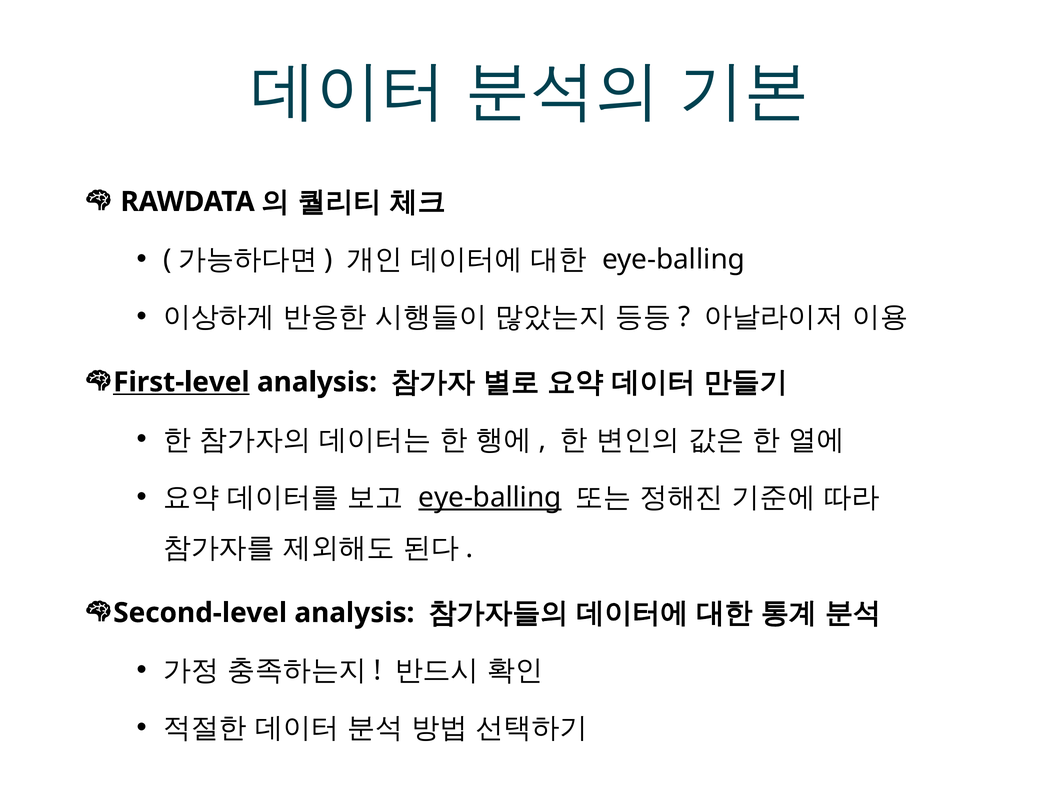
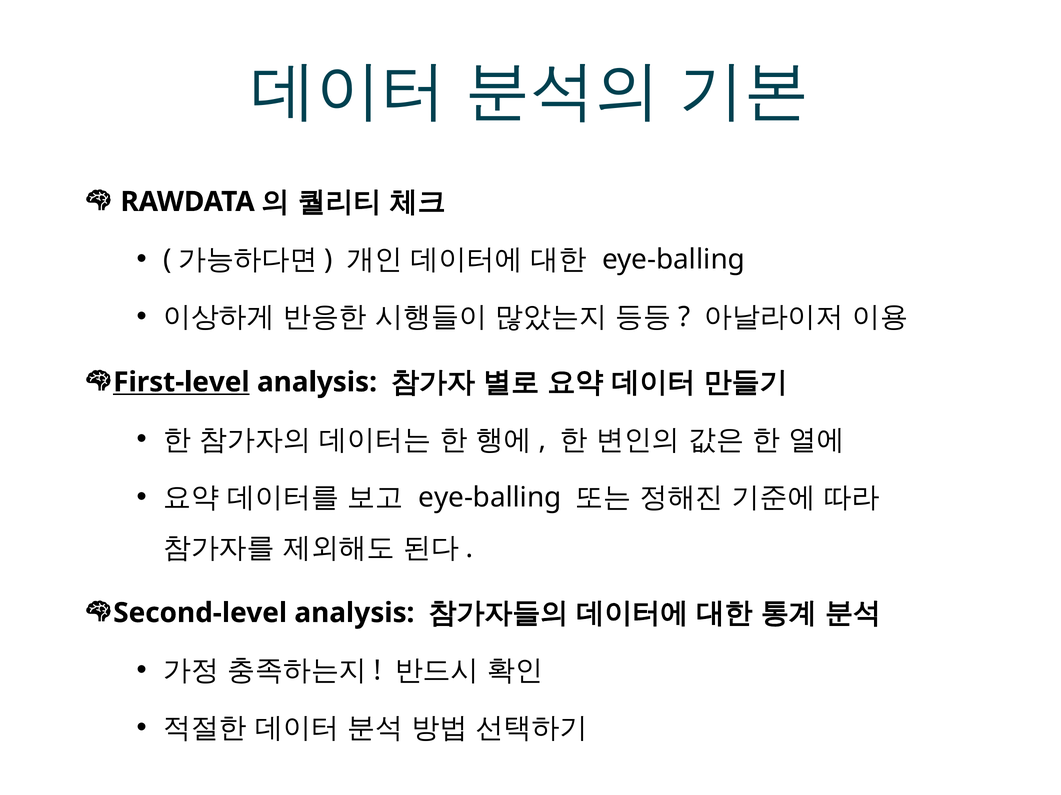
eye-balling at (490, 498) underline: present -> none
